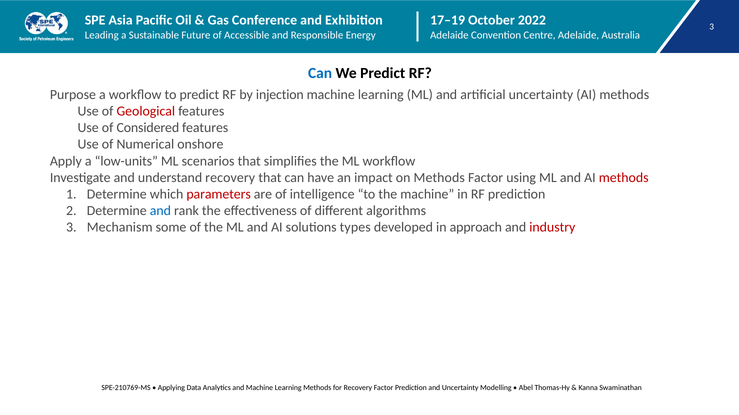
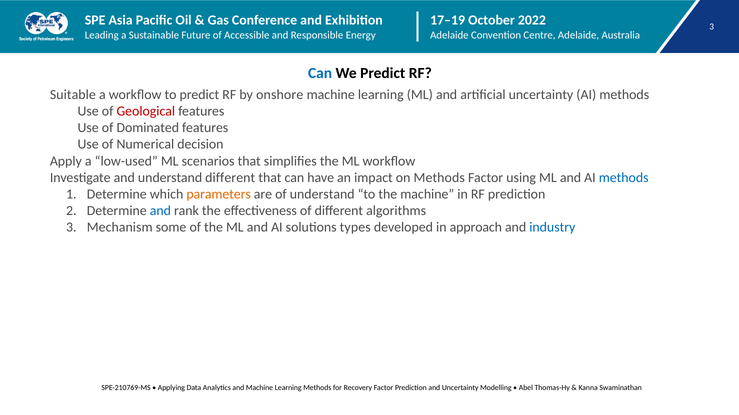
Purpose: Purpose -> Suitable
injection: injection -> onshore
Considered: Considered -> Dominated
onshore: onshore -> decision
low-units: low-units -> low-used
understand recovery: recovery -> different
methods at (624, 178) colour: red -> blue
parameters colour: red -> orange
of intelligence: intelligence -> understand
industry colour: red -> blue
